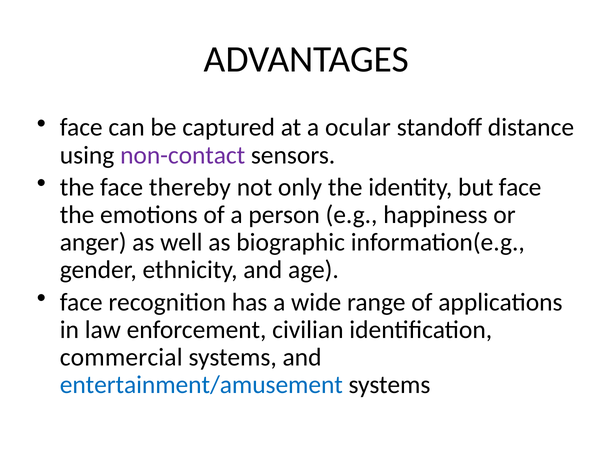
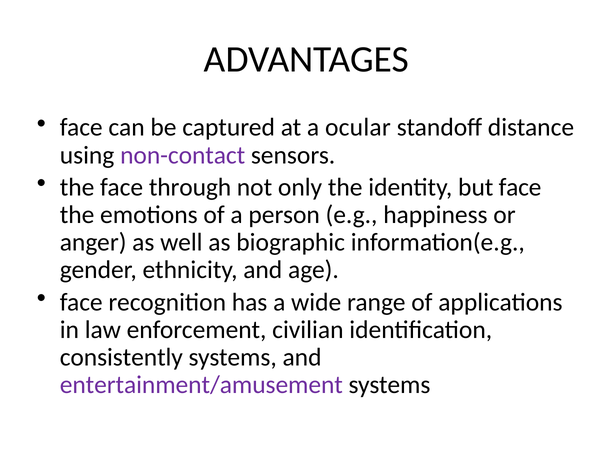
thereby: thereby -> through
commercial: commercial -> consistently
entertainment/amusement colour: blue -> purple
